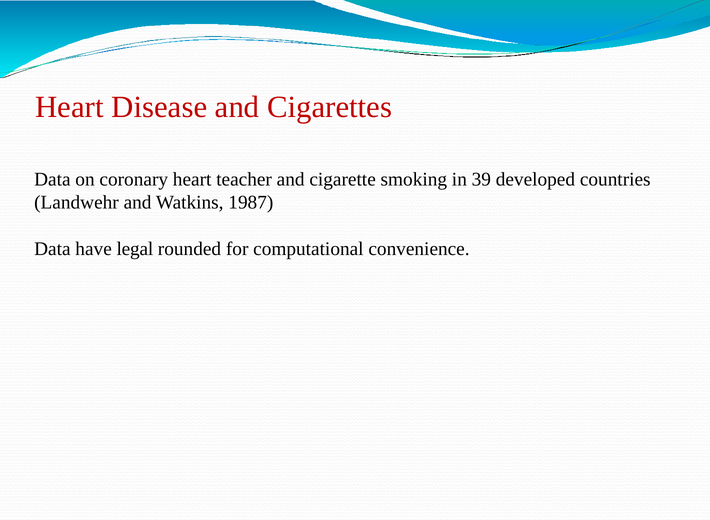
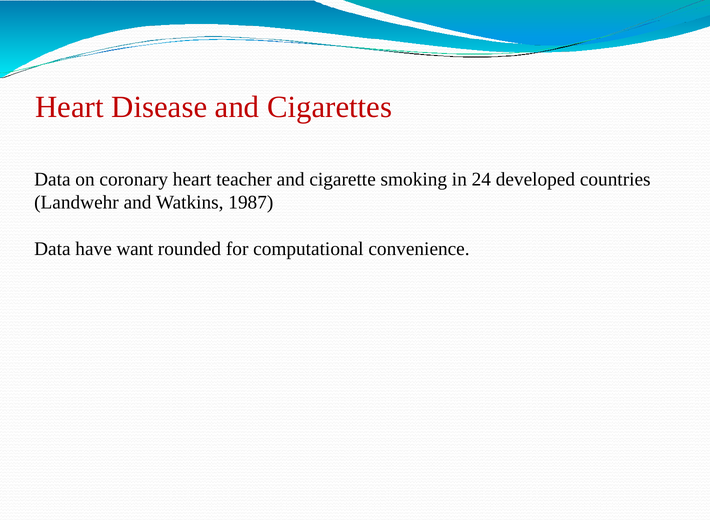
39: 39 -> 24
legal: legal -> want
